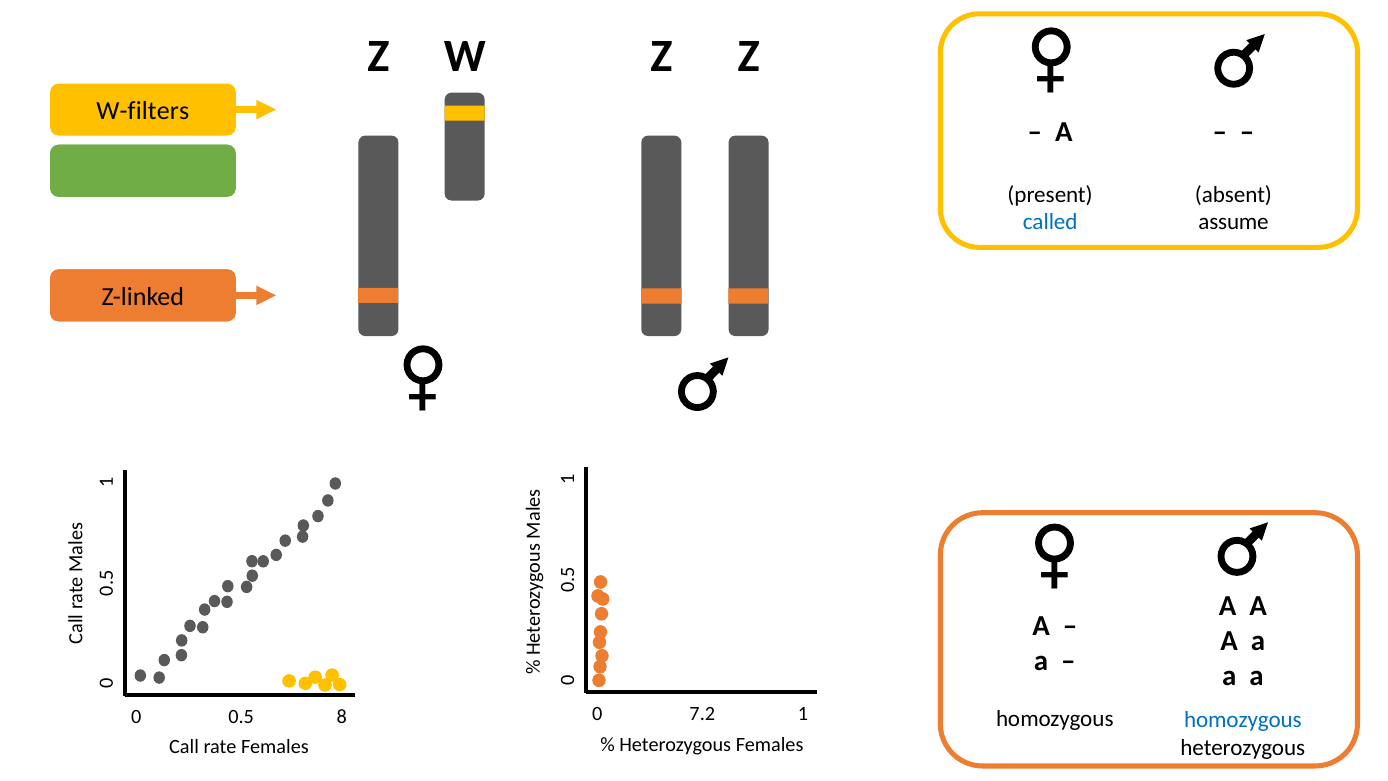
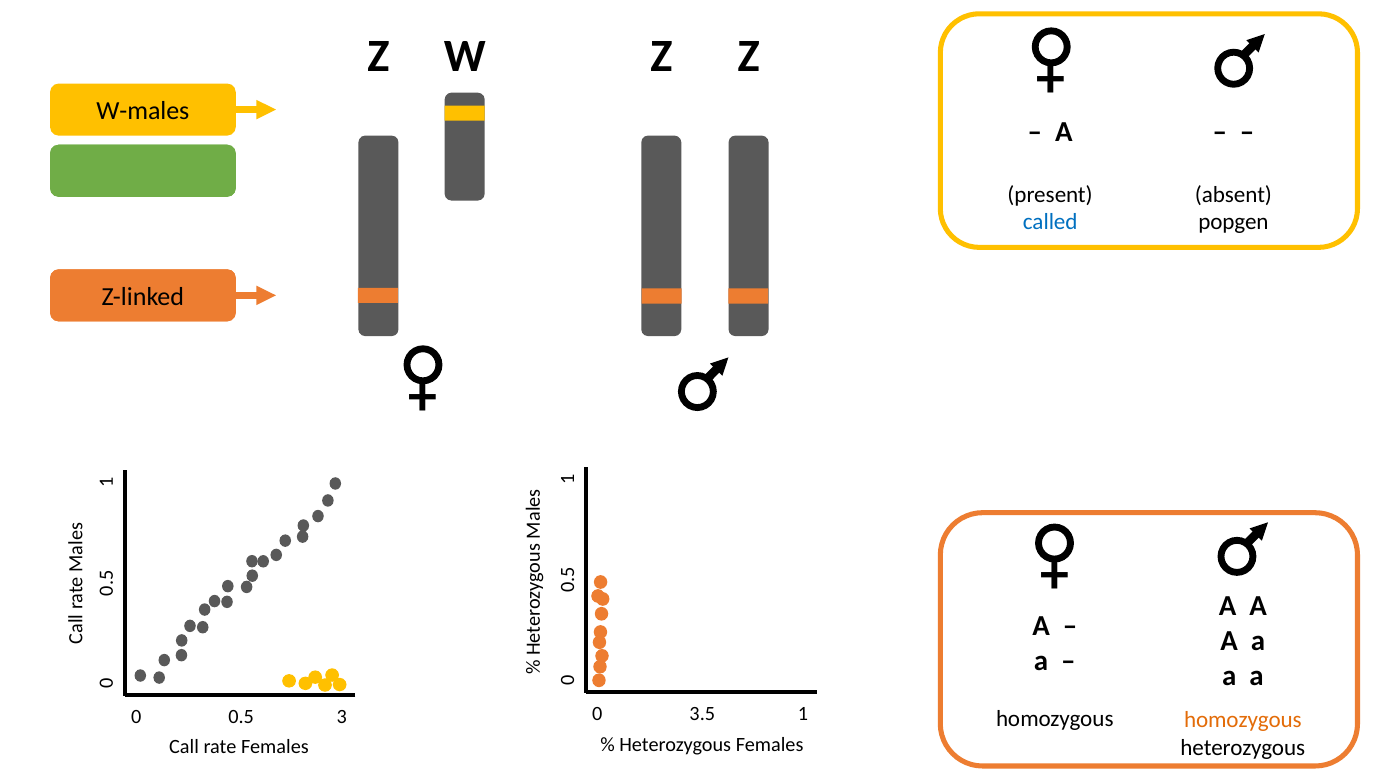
W-filters: W-filters -> W-males
assume: assume -> popgen
7.2: 7.2 -> 3.5
8: 8 -> 3
homozygous at (1243, 720) colour: blue -> orange
